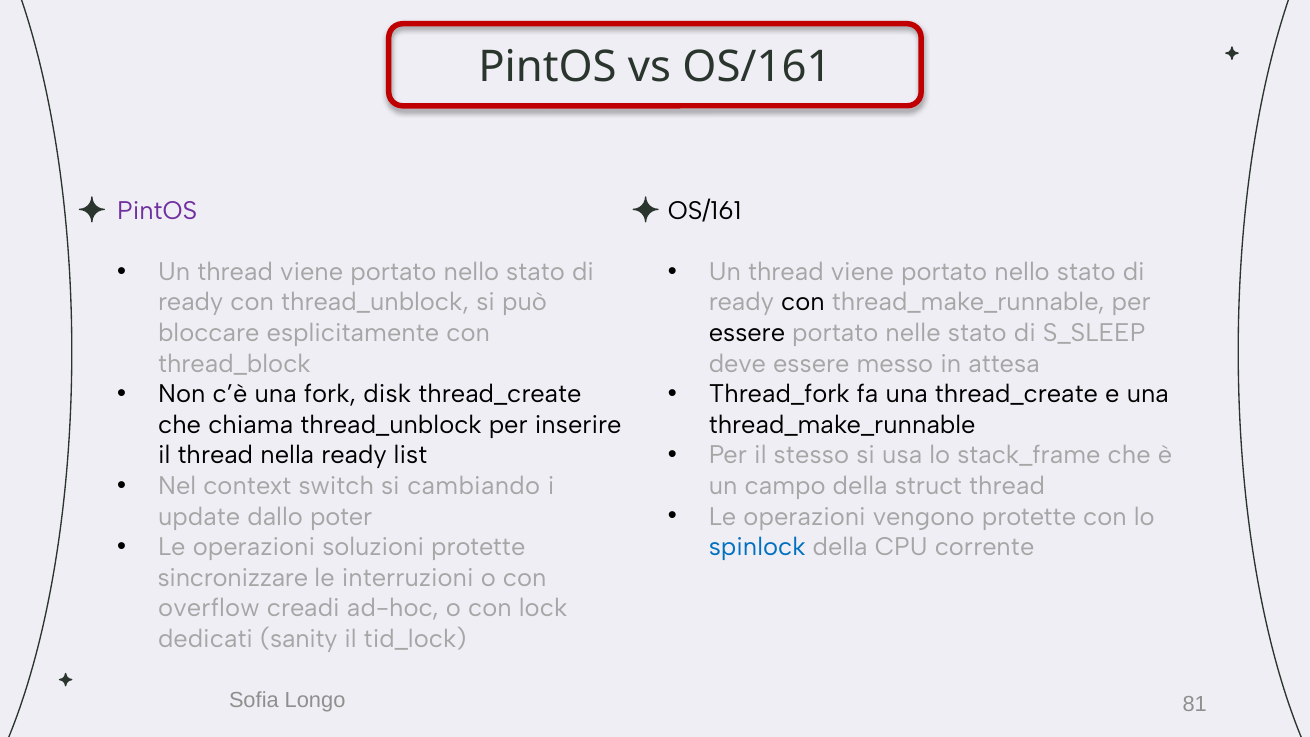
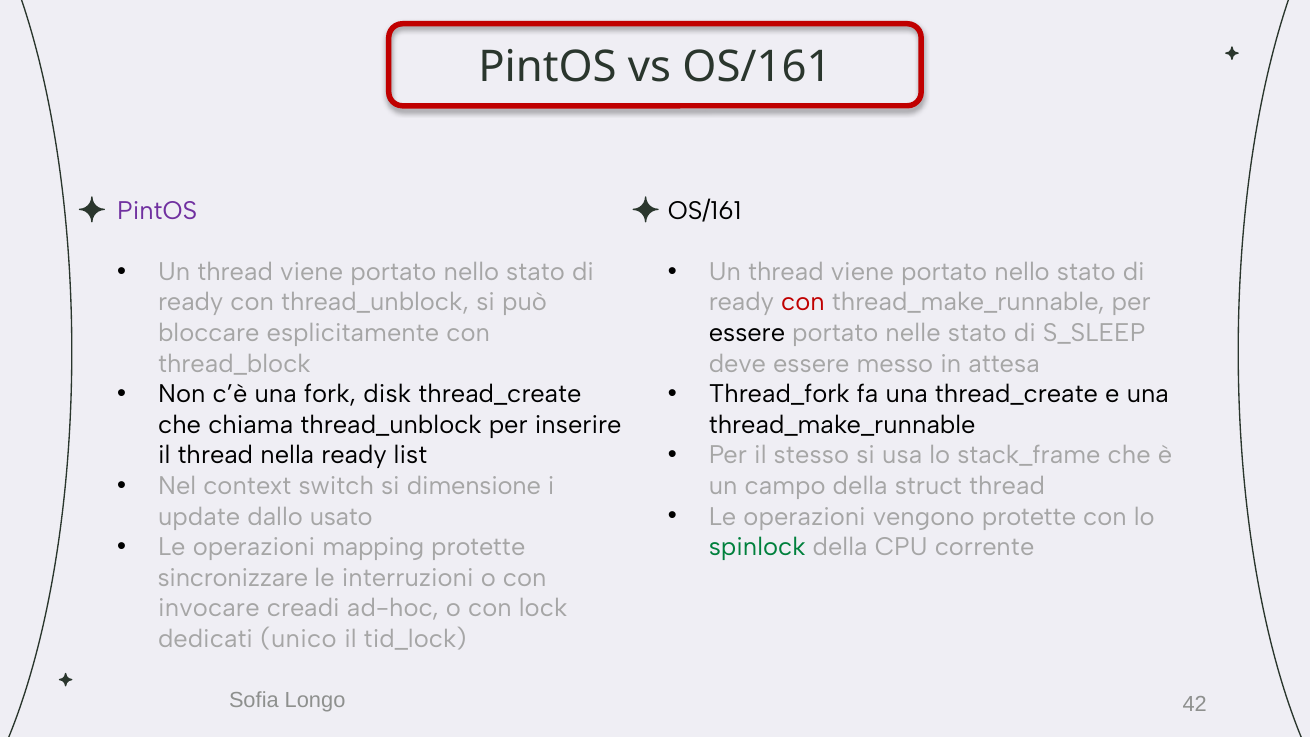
con at (803, 302) colour: black -> red
cambiando: cambiando -> dimensione
poter: poter -> usato
soluzioni: soluzioni -> mapping
spinlock colour: blue -> green
overflow: overflow -> invocare
sanity: sanity -> unico
81: 81 -> 42
